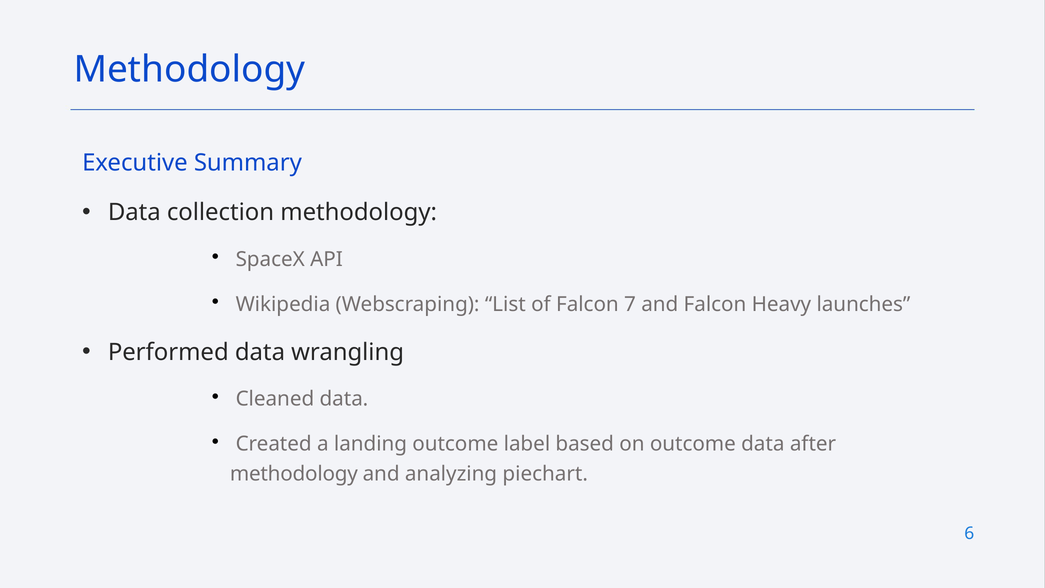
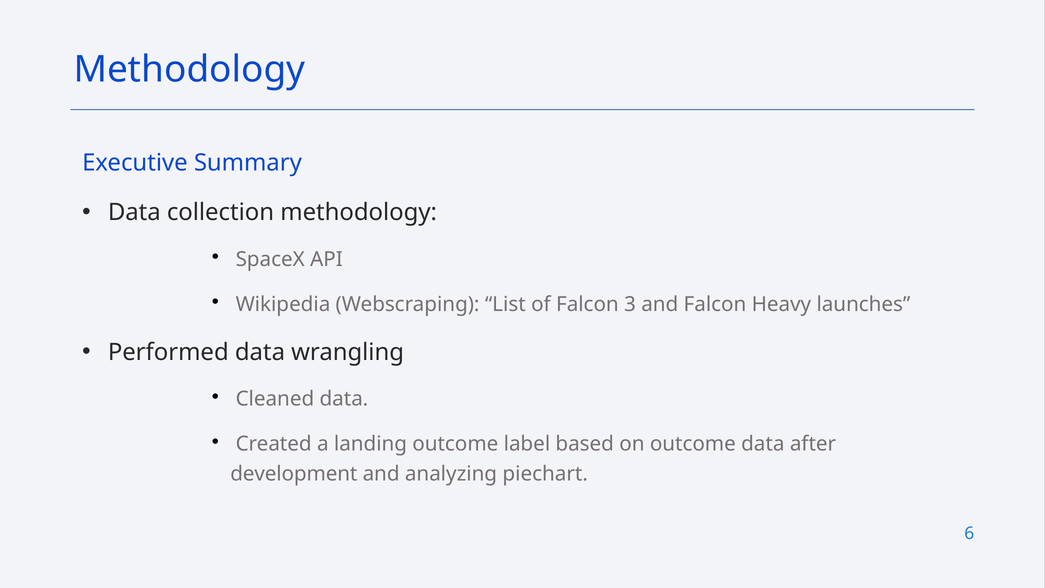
7: 7 -> 3
methodology at (294, 474): methodology -> development
